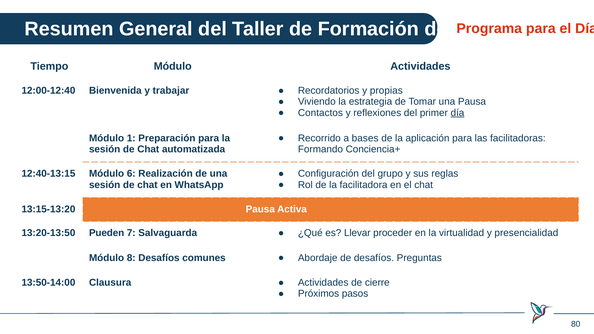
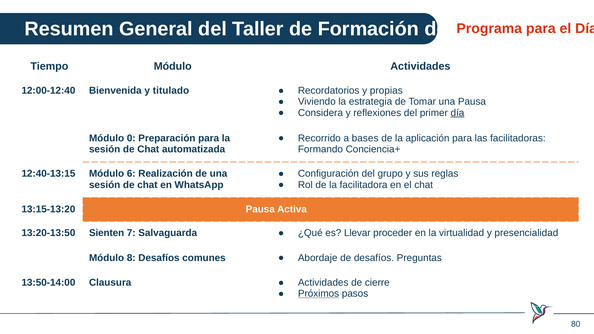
trabajar: trabajar -> titulado
Contactos: Contactos -> Considera
1: 1 -> 0
Pueden: Pueden -> Sienten
Próximos underline: none -> present
